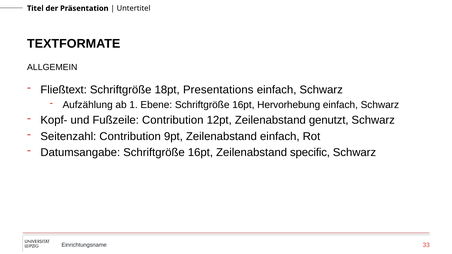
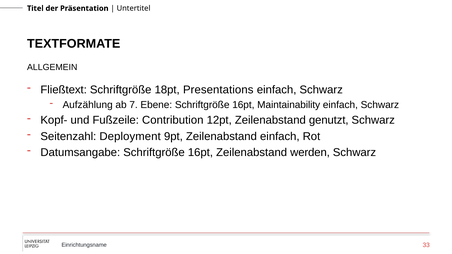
1: 1 -> 7
Hervorhebung: Hervorhebung -> Maintainability
Seitenzahl Contribution: Contribution -> Deployment
specific: specific -> werden
